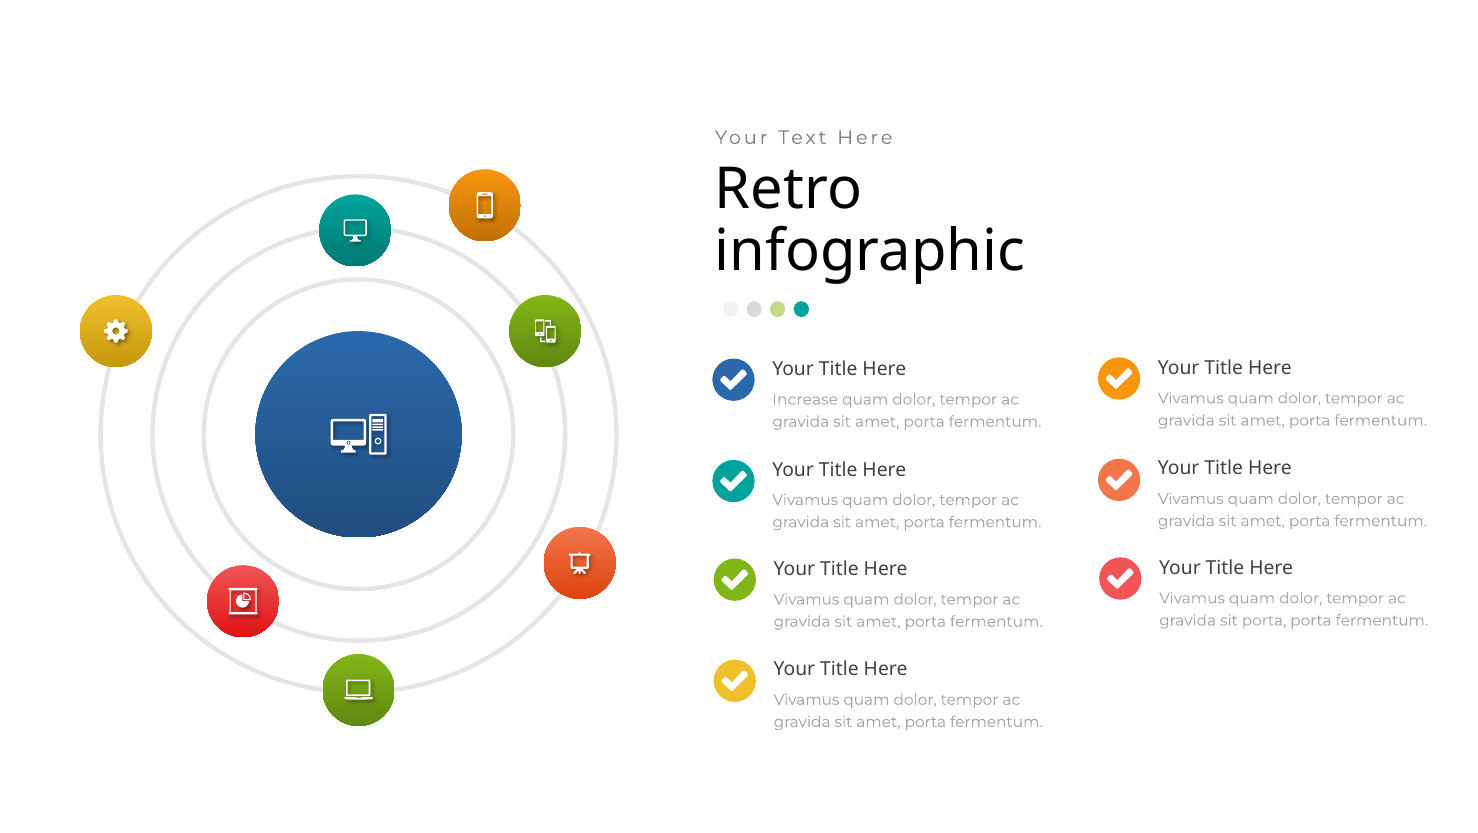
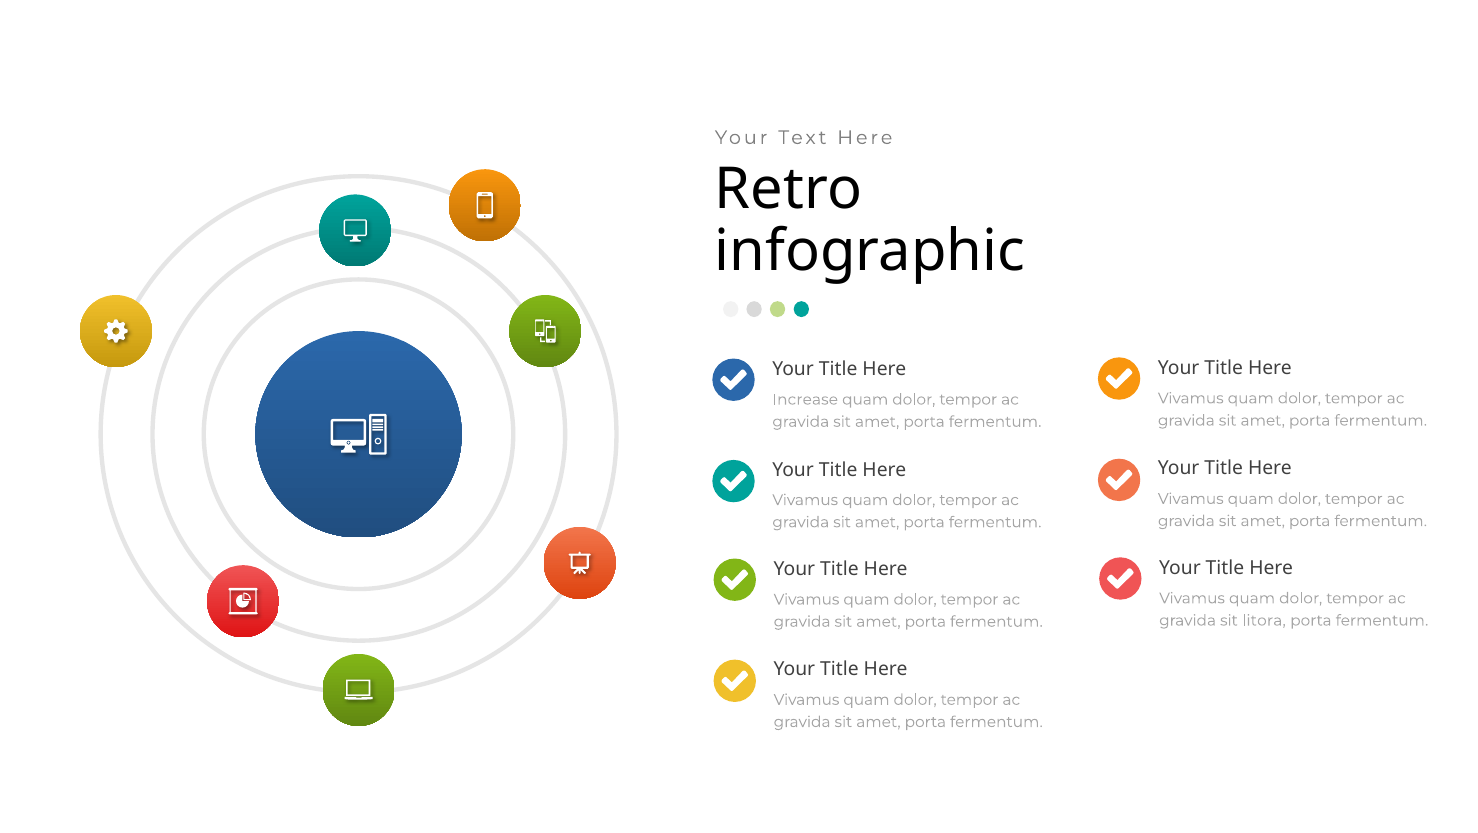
sit porta: porta -> litora
